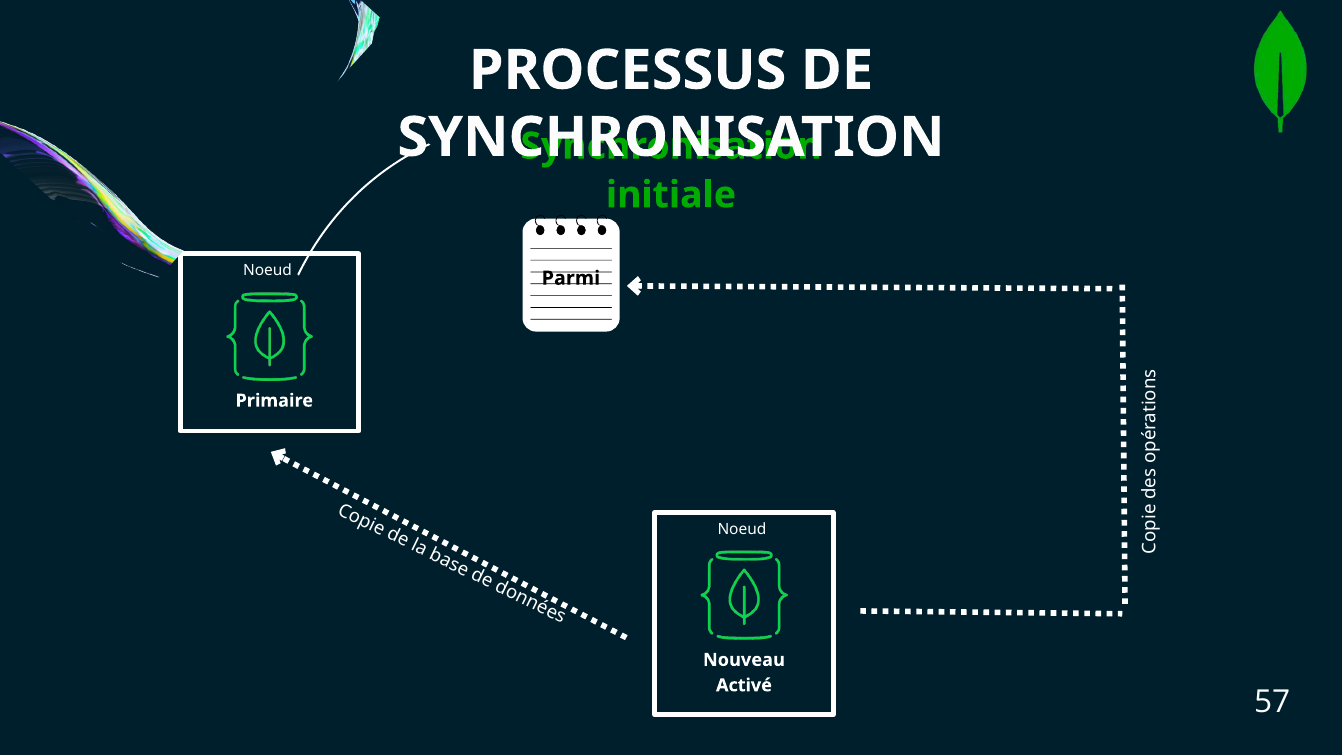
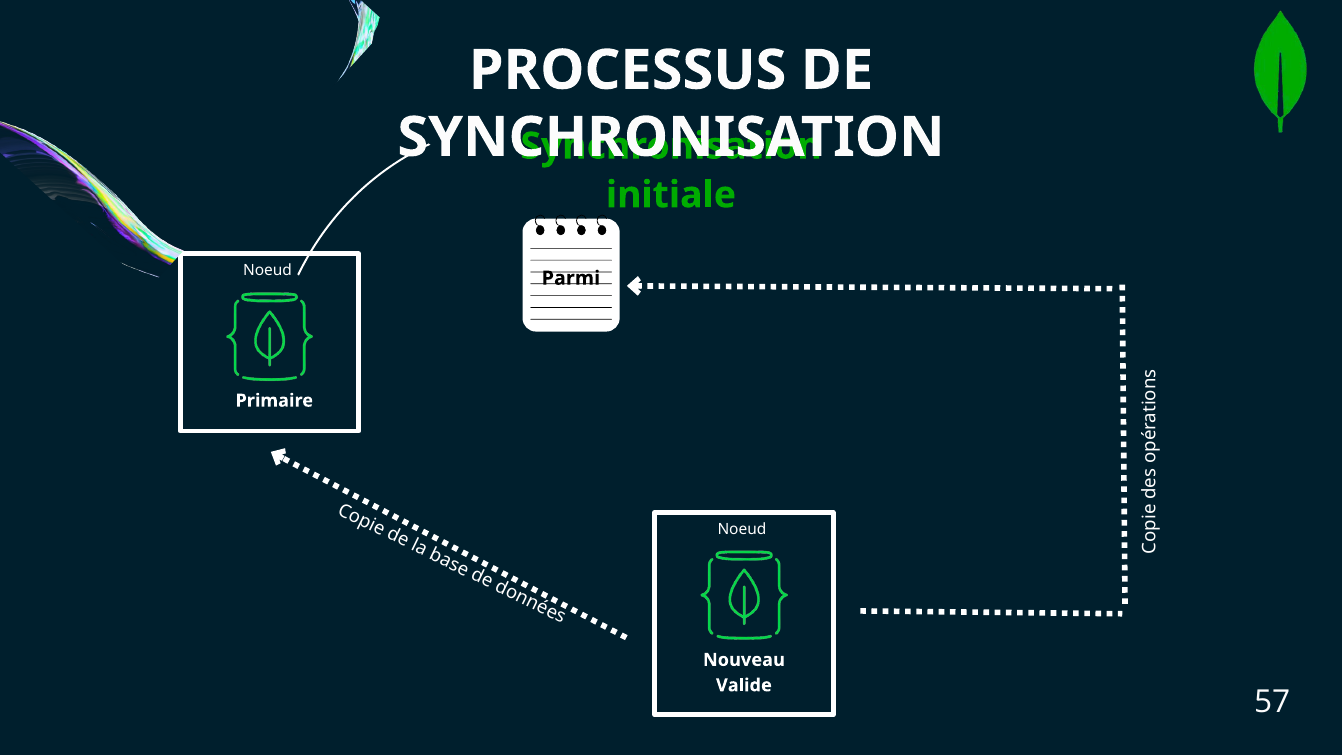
Activé: Activé -> Valide
